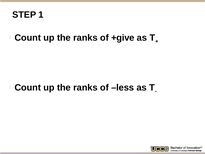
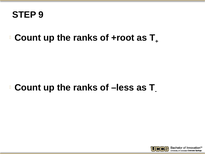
1: 1 -> 9
+give: +give -> +root
